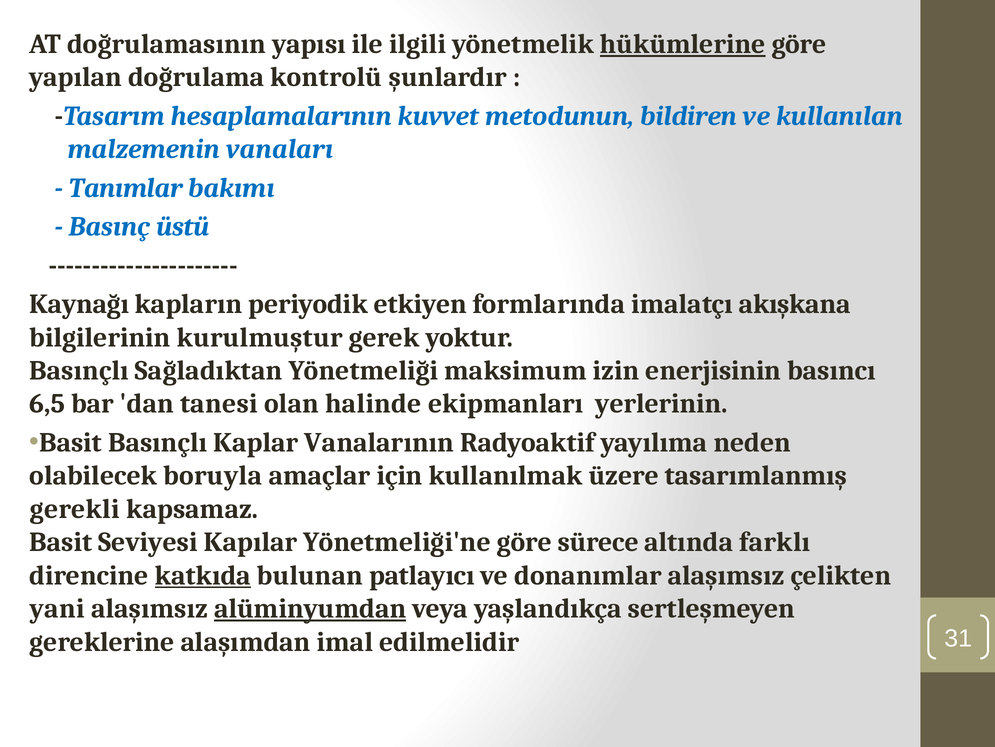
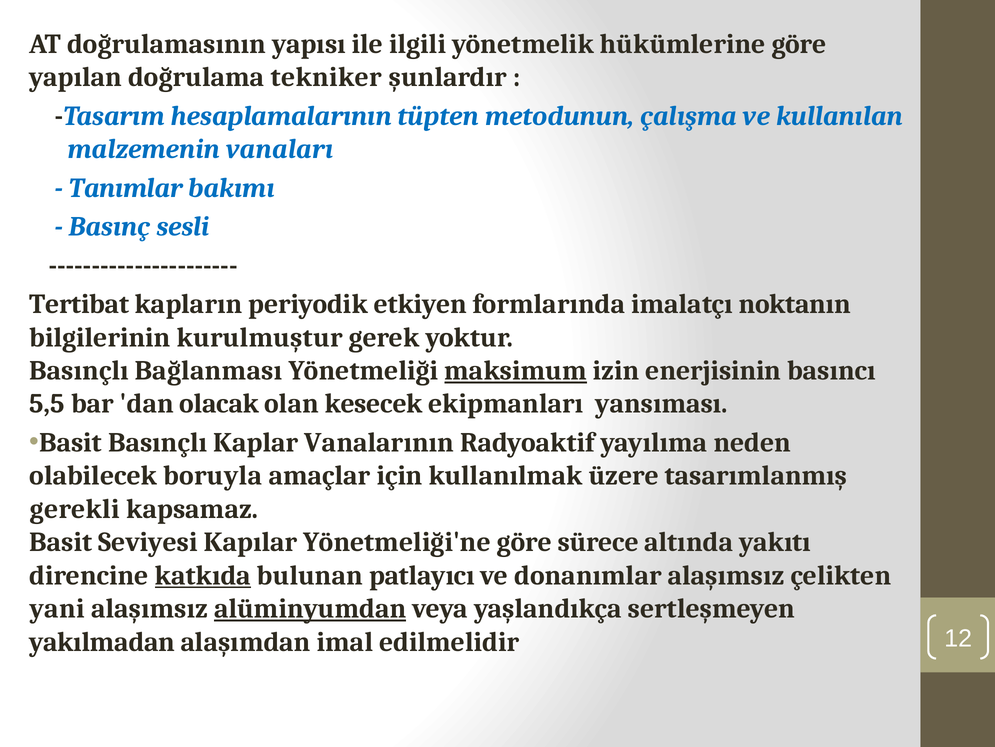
hükümlerine underline: present -> none
kontrolü: kontrolü -> tekniker
kuvvet: kuvvet -> tüpten
bildiren: bildiren -> çalışma
üstü: üstü -> sesli
Kaynağı: Kaynağı -> Tertibat
akışkana: akışkana -> noktanın
Sağladıktan: Sağladıktan -> Bağlanması
maksimum underline: none -> present
6,5: 6,5 -> 5,5
tanesi: tanesi -> olacak
halinde: halinde -> kesecek
yerlerinin: yerlerinin -> yansıması
farklı: farklı -> yakıtı
gereklerine: gereklerine -> yakılmadan
31: 31 -> 12
